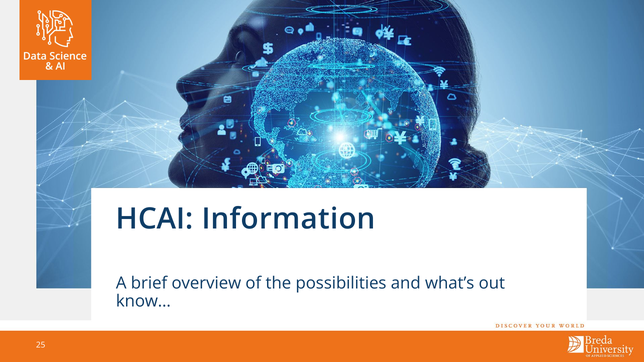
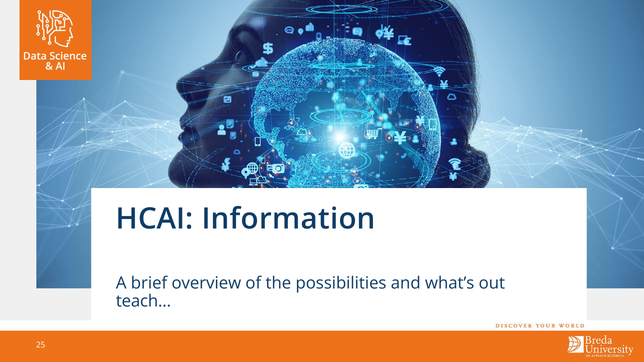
know…: know… -> teach…
